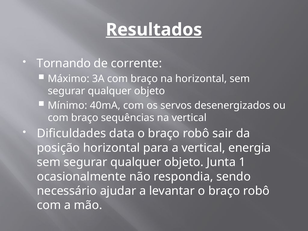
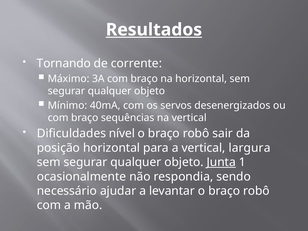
data: data -> nível
energia: energia -> largura
Junta underline: none -> present
